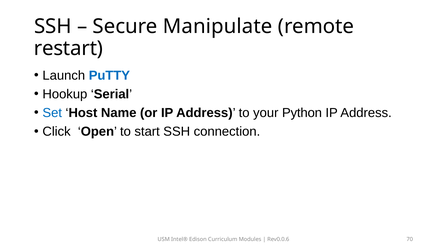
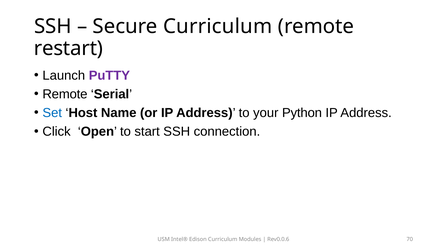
Secure Manipulate: Manipulate -> Curriculum
PuTTY colour: blue -> purple
Hookup at (65, 94): Hookup -> Remote
